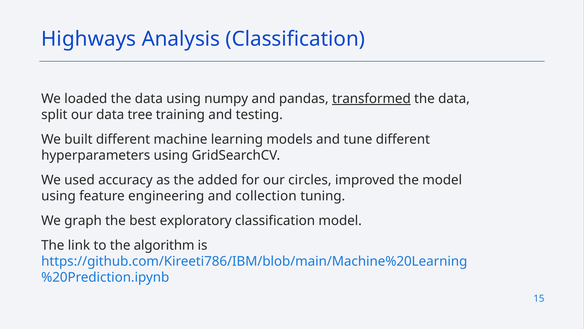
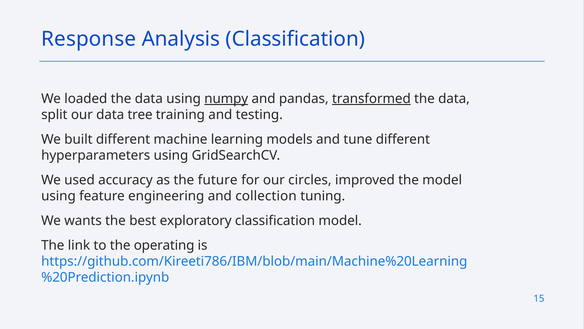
Highways: Highways -> Response
numpy underline: none -> present
added: added -> future
graph: graph -> wants
algorithm: algorithm -> operating
